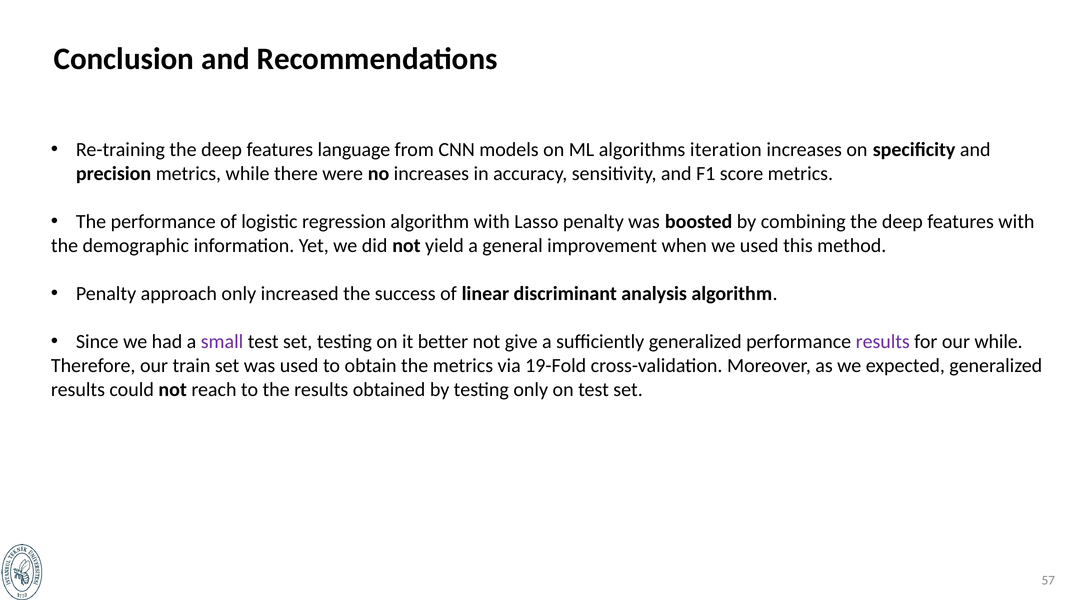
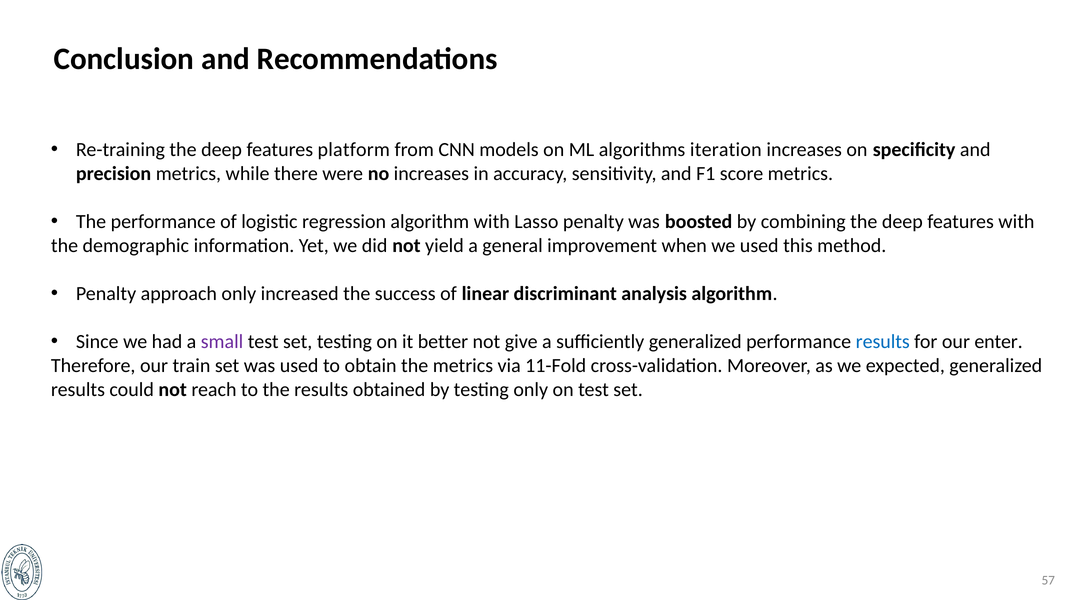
language: language -> platform
results at (883, 342) colour: purple -> blue
our while: while -> enter
19-Fold: 19-Fold -> 11-Fold
